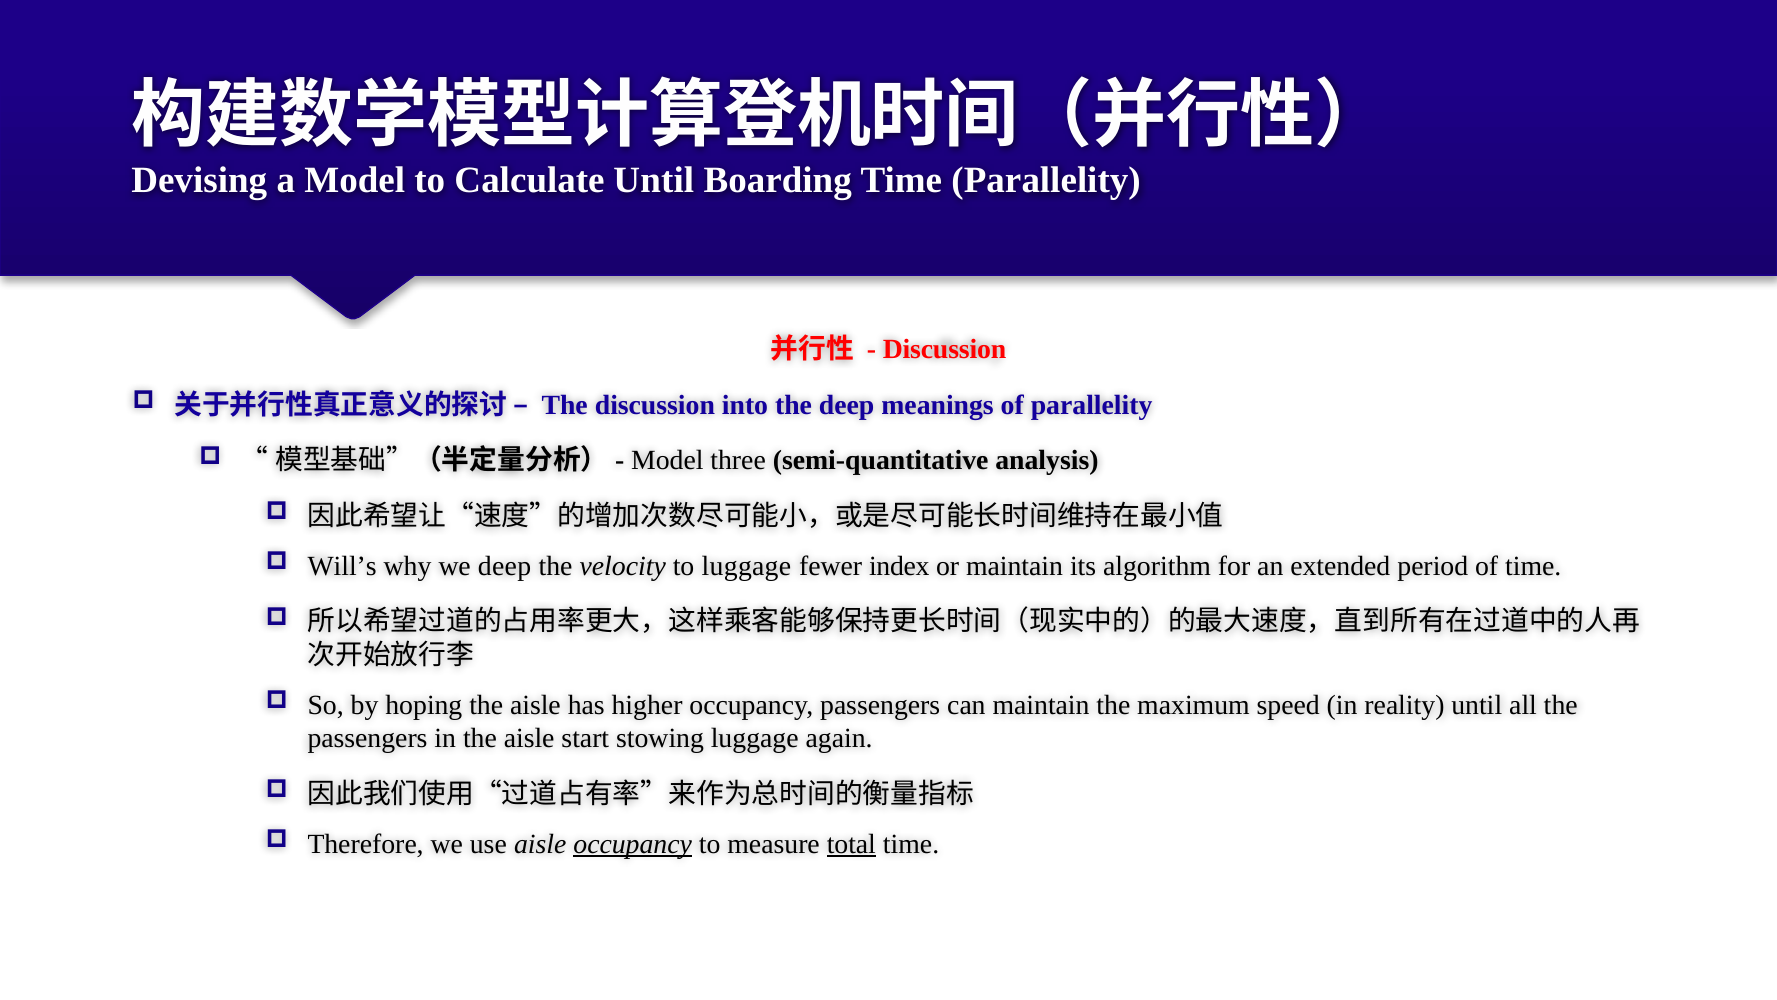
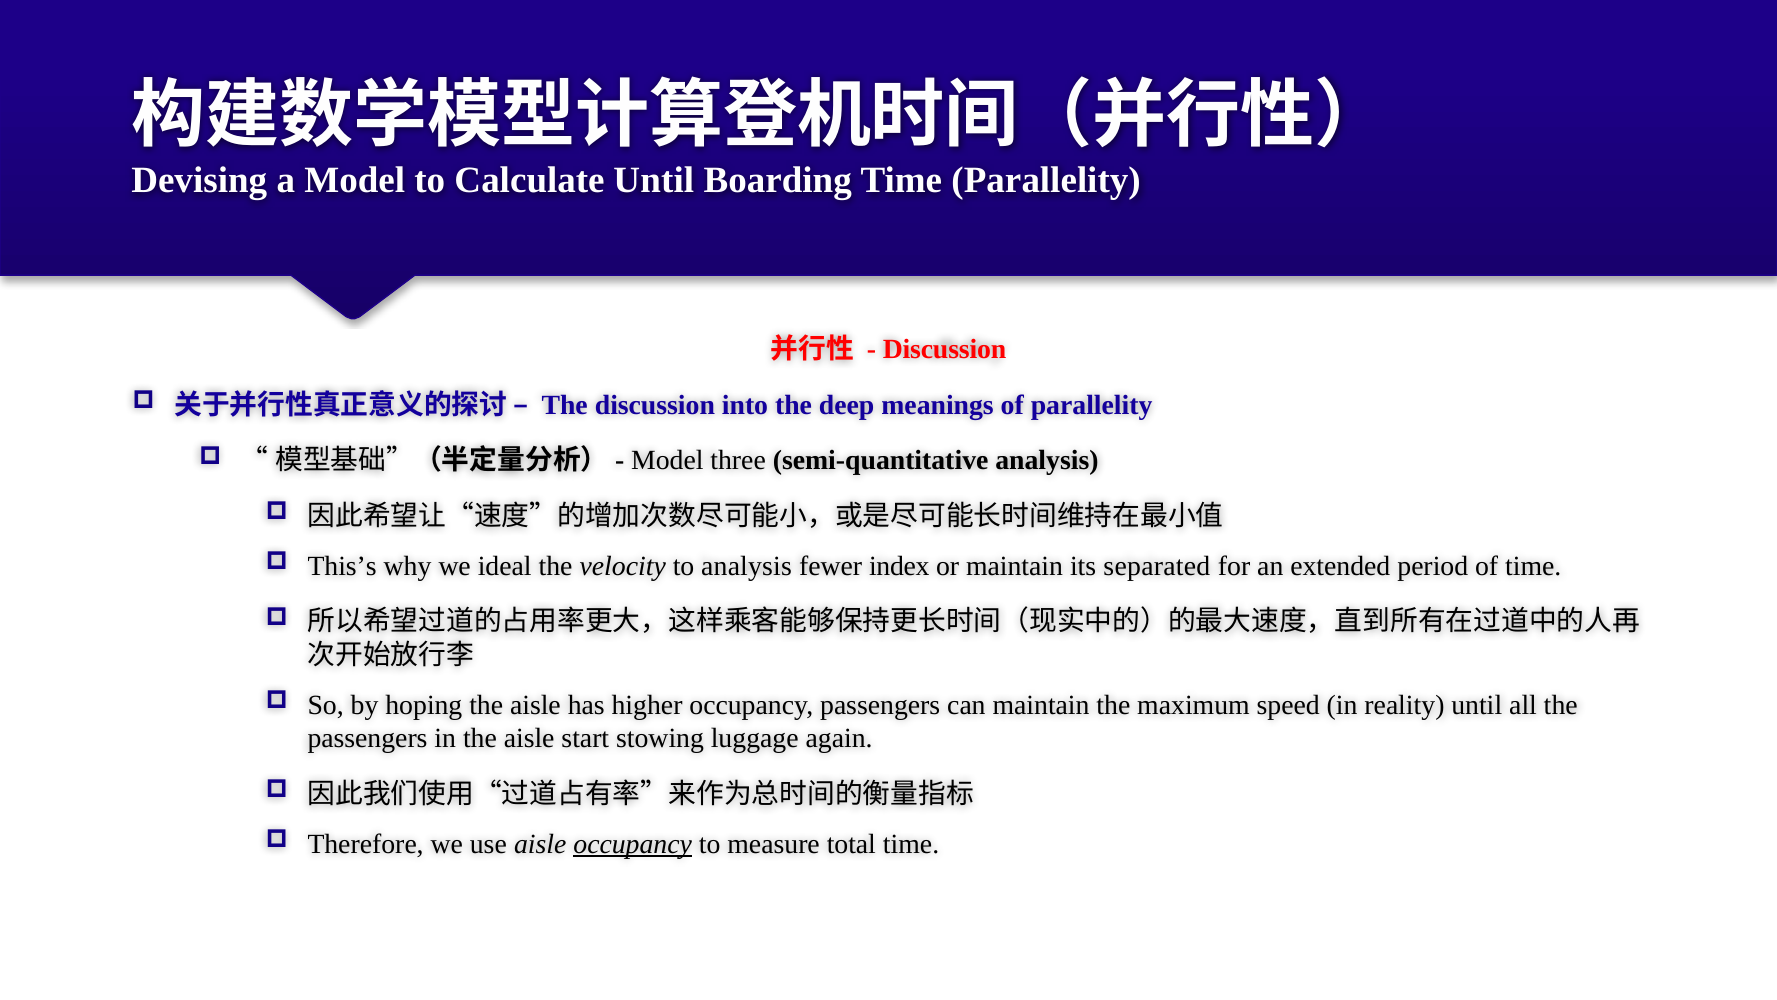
Will’s: Will’s -> This’s
we deep: deep -> ideal
to luggage: luggage -> analysis
algorithm: algorithm -> separated
total underline: present -> none
